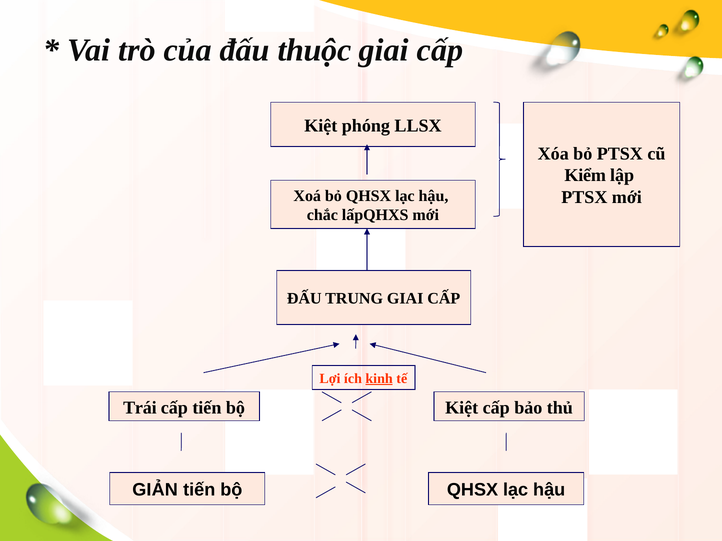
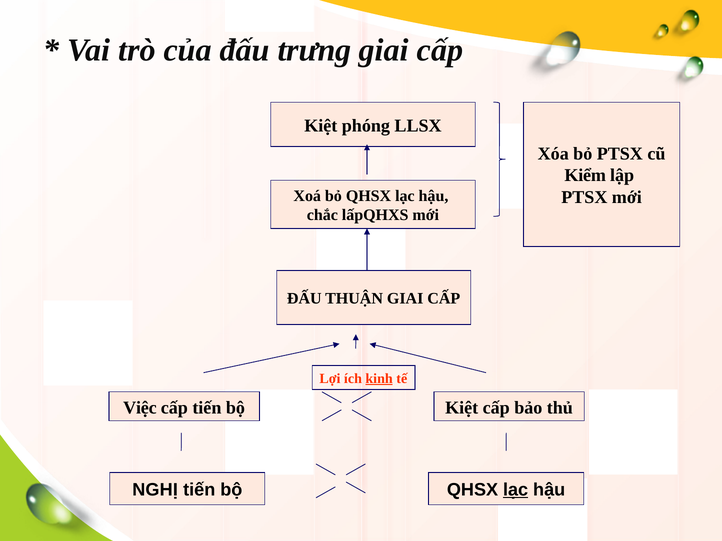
thuộc: thuộc -> trưng
TRUNG: TRUNG -> THUẬN
Trái: Trái -> Việc
GIẢN: GIẢN -> NGHỊ
lạc at (516, 490) underline: none -> present
